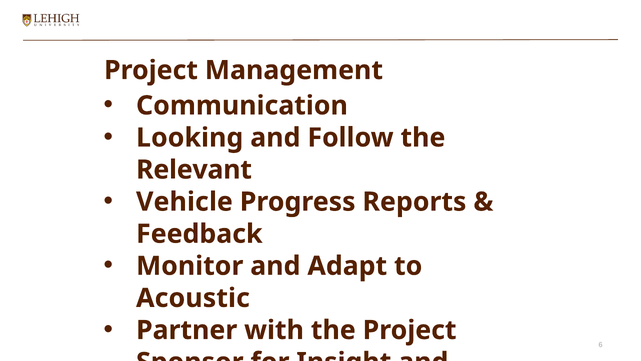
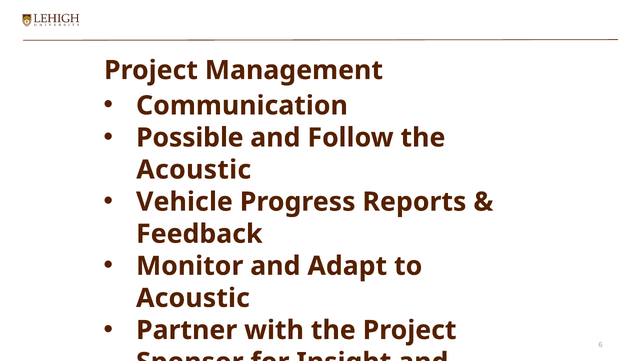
Looking: Looking -> Possible
Relevant at (194, 170): Relevant -> Acoustic
